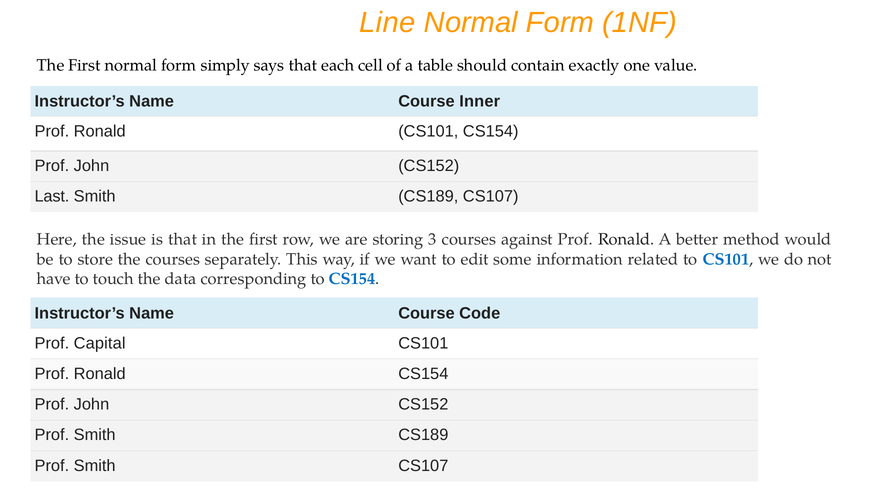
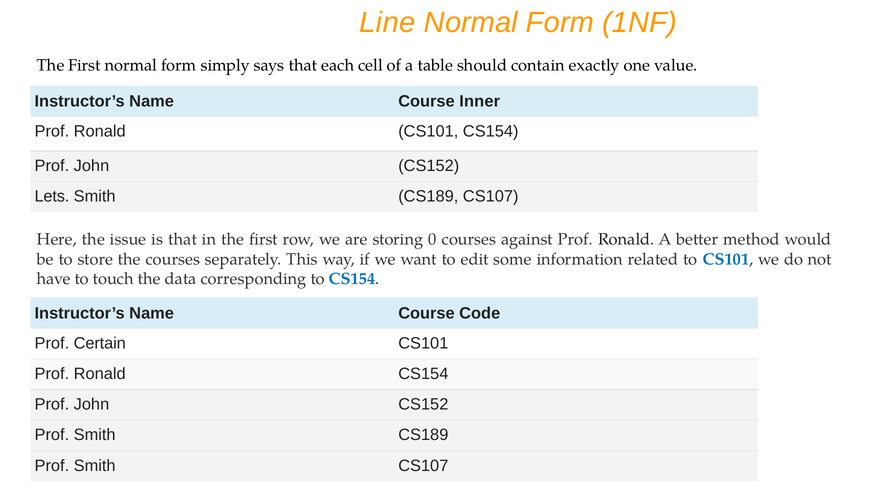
Last: Last -> Lets
3: 3 -> 0
Capital: Capital -> Certain
